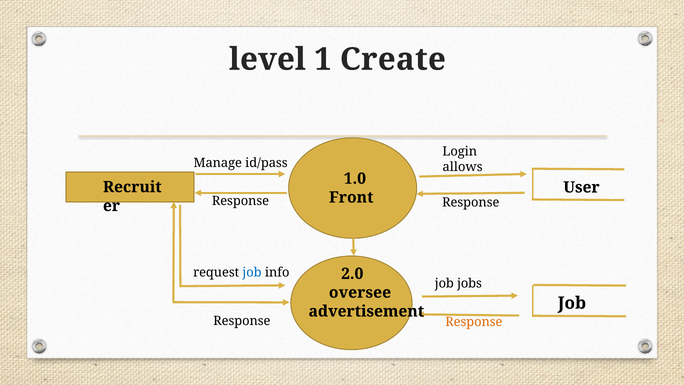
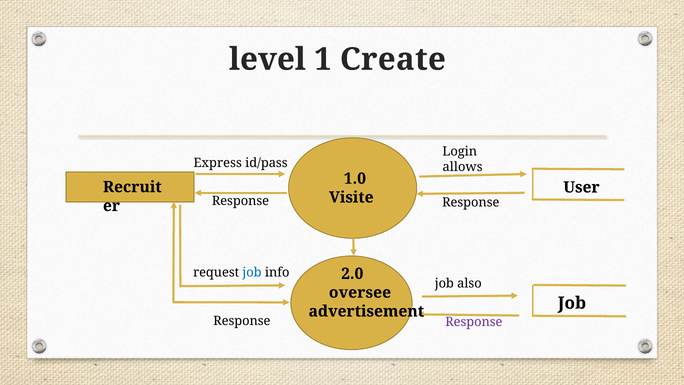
Manage: Manage -> Express
Front: Front -> Visite
jobs: jobs -> also
Response at (474, 322) colour: orange -> purple
